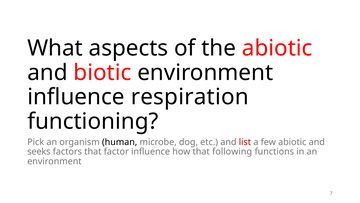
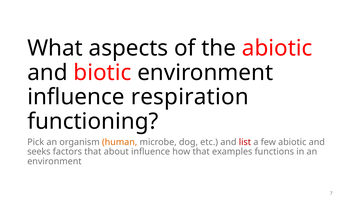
human colour: black -> orange
factor: factor -> about
following: following -> examples
